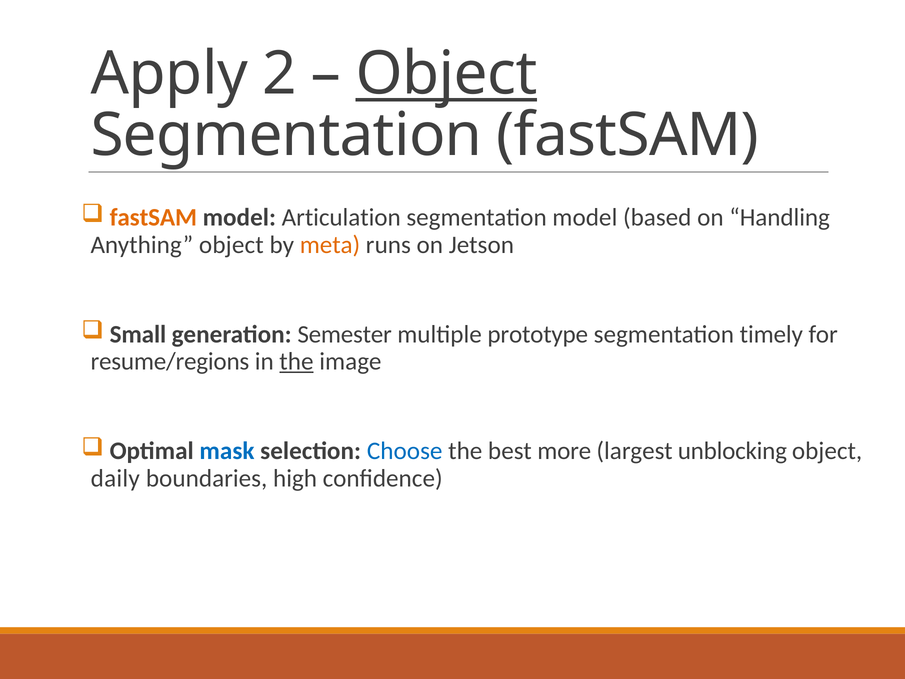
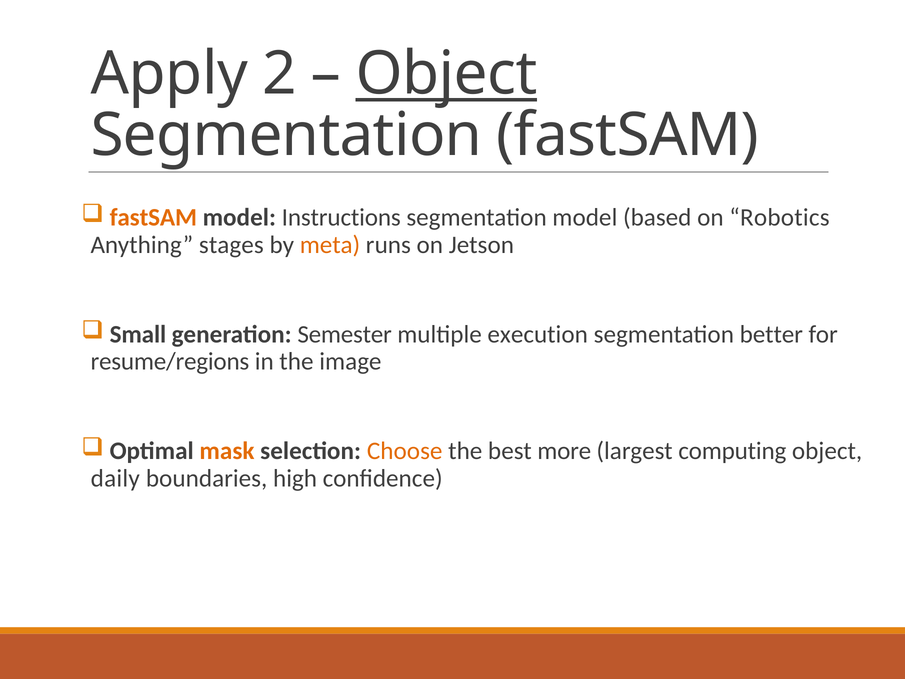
Articulation: Articulation -> Instructions
Handling: Handling -> Robotics
Anything object: object -> stages
prototype: prototype -> execution
timely: timely -> better
the at (296, 361) underline: present -> none
mask colour: blue -> orange
Choose colour: blue -> orange
unblocking: unblocking -> computing
